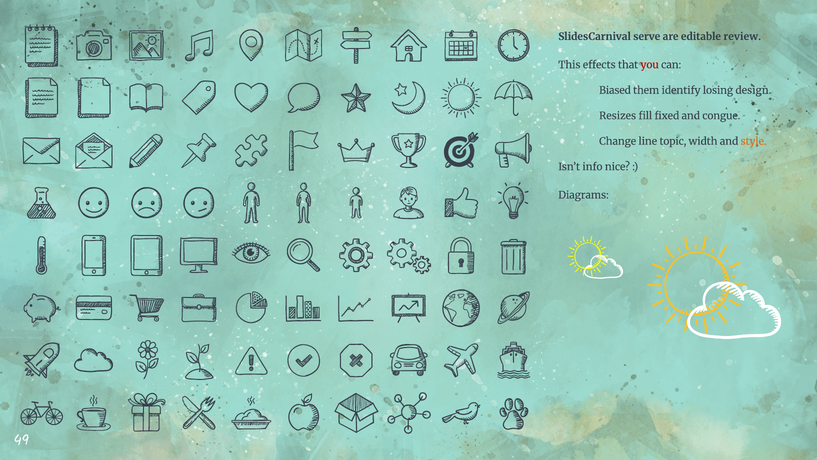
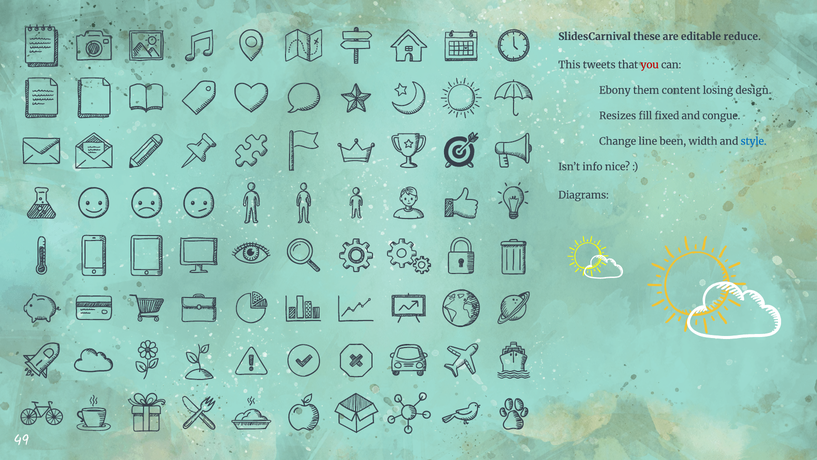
serve: serve -> these
review: review -> reduce
effects: effects -> tweets
Biased: Biased -> Ebony
identify: identify -> content
topic: topic -> been
style colour: orange -> blue
